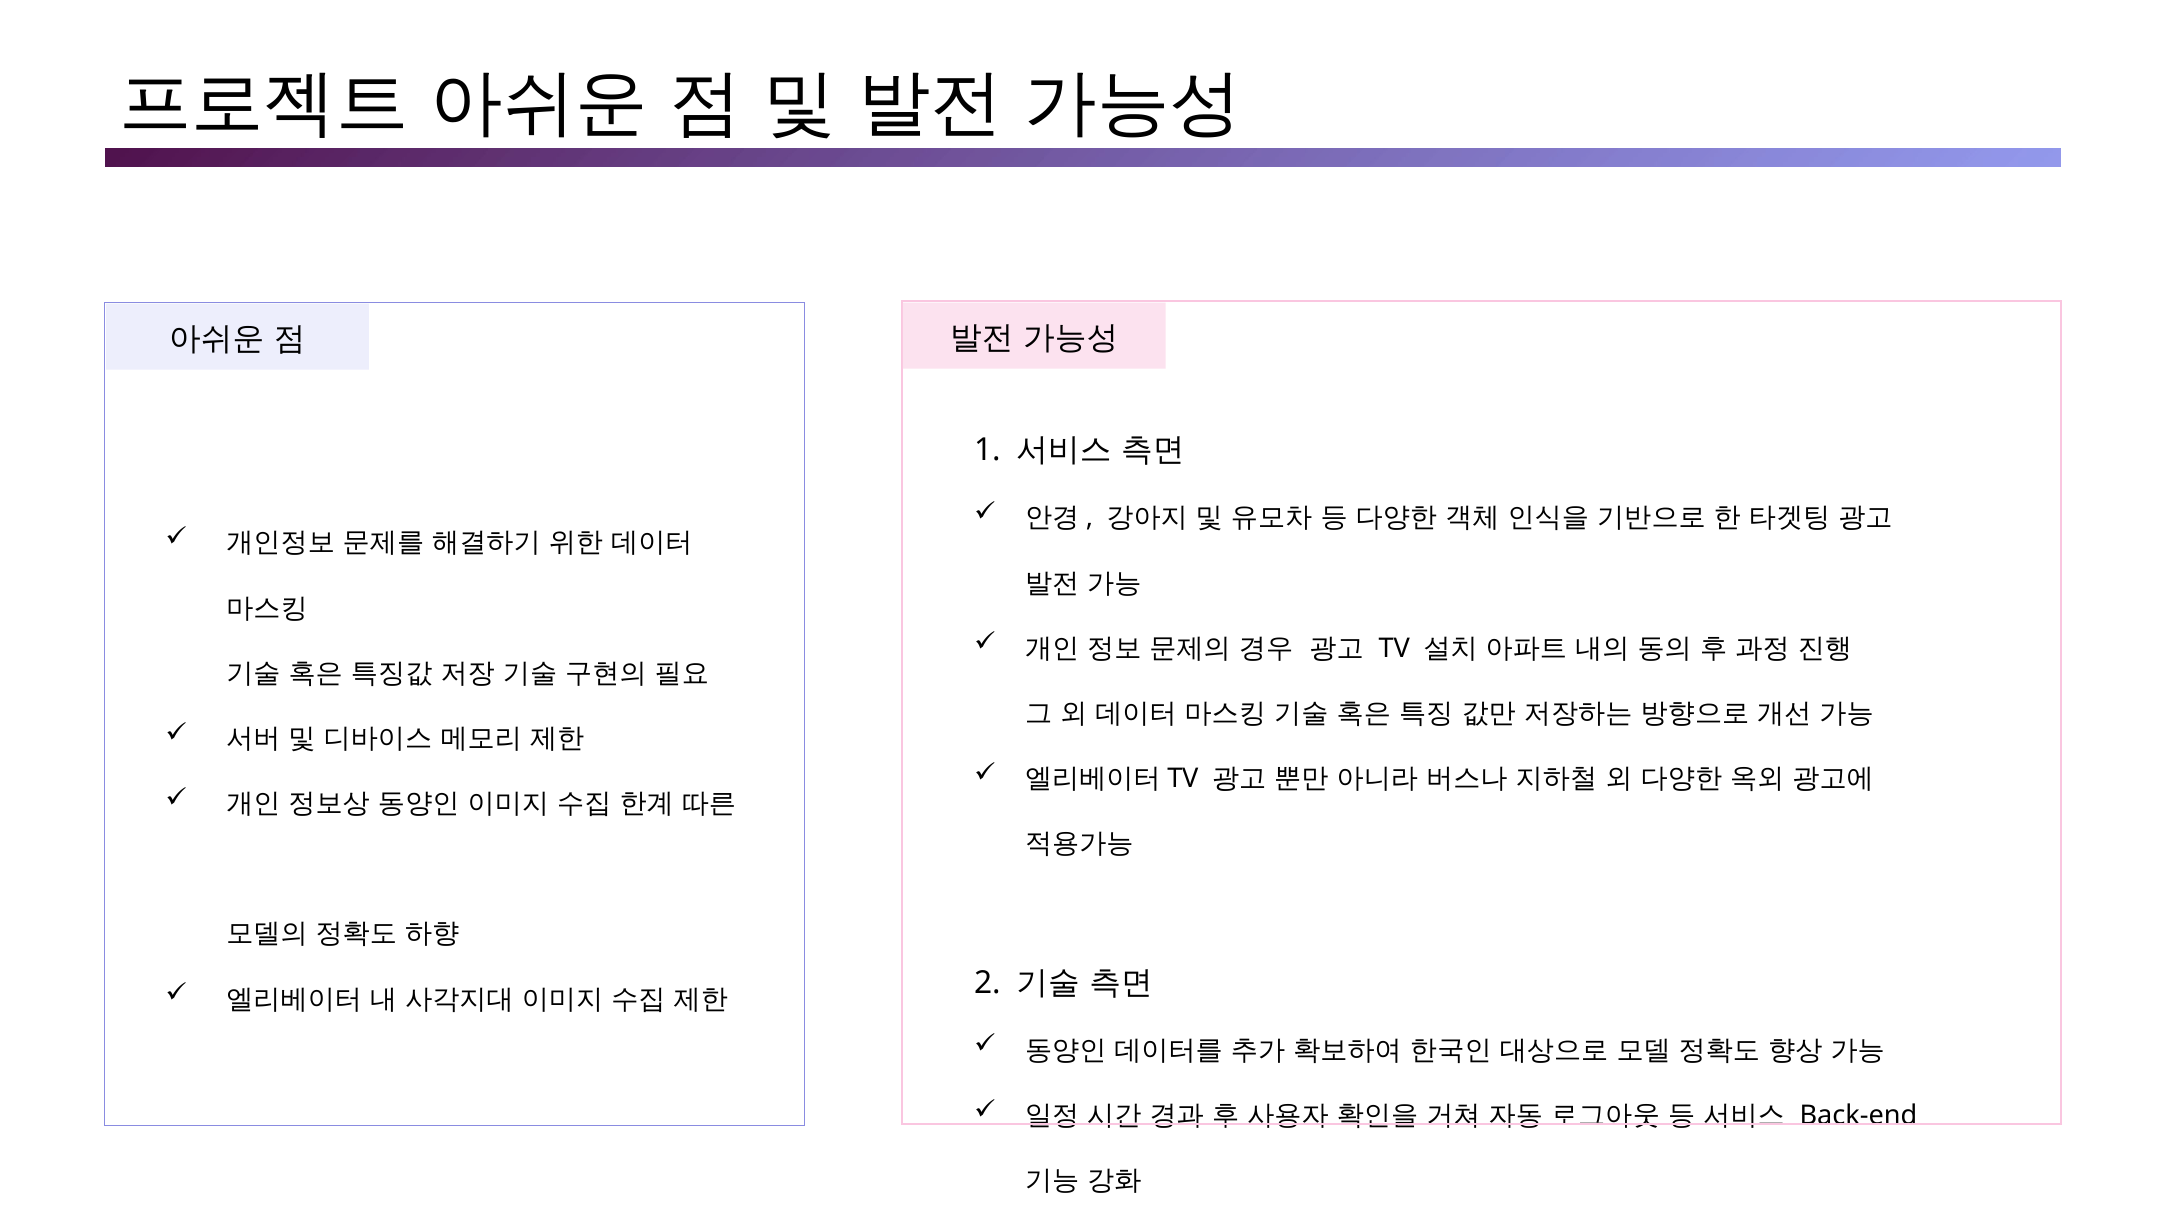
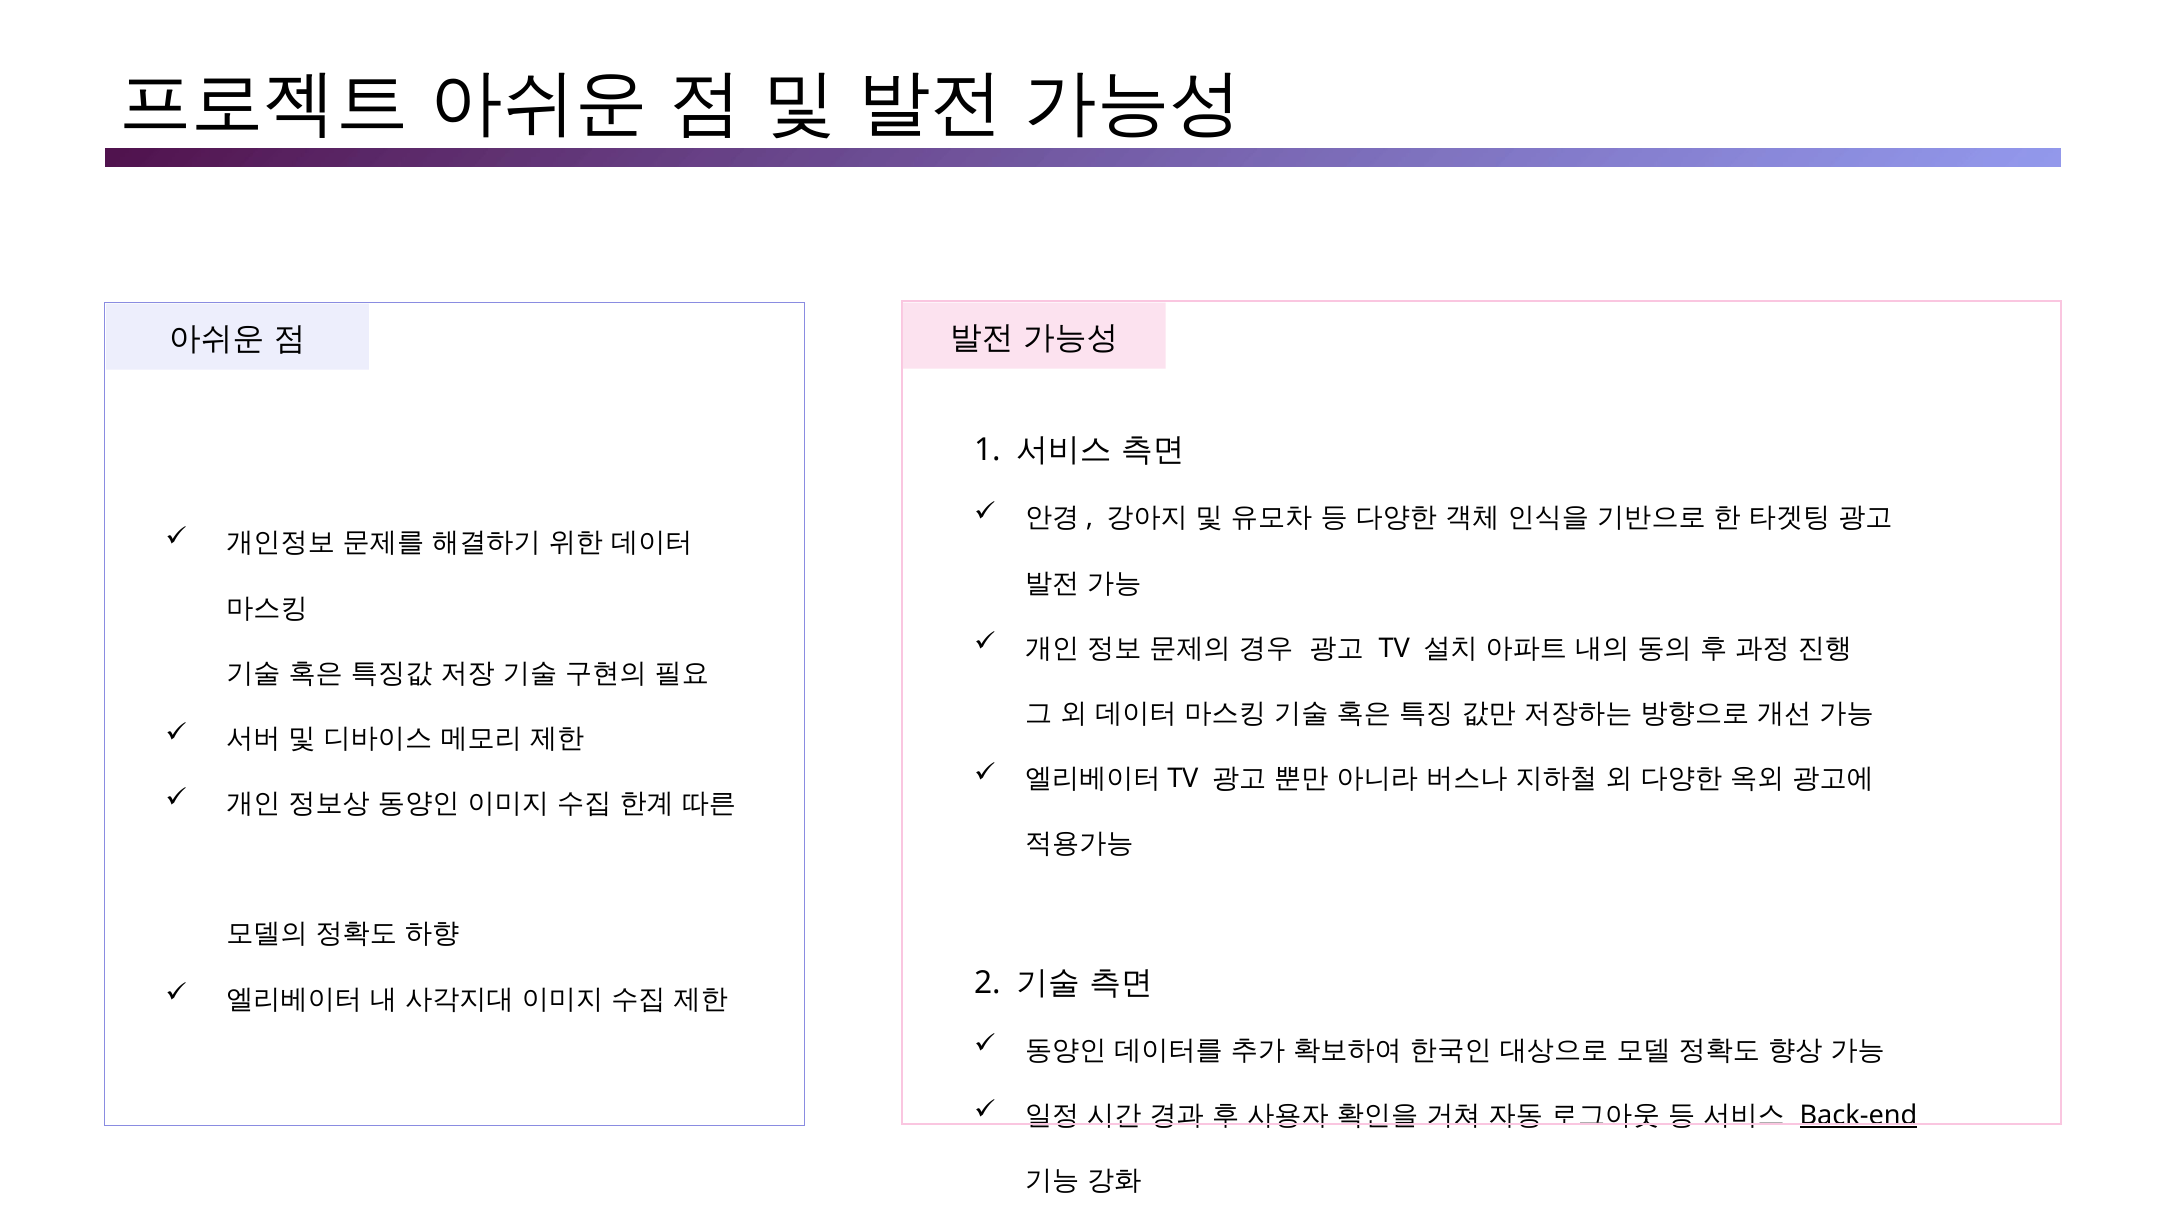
Back-end underline: none -> present
